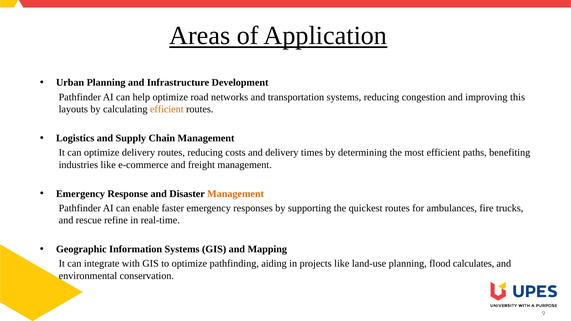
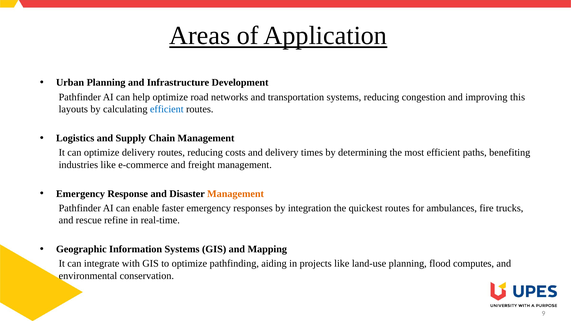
efficient at (167, 109) colour: orange -> blue
supporting: supporting -> integration
calculates: calculates -> computes
